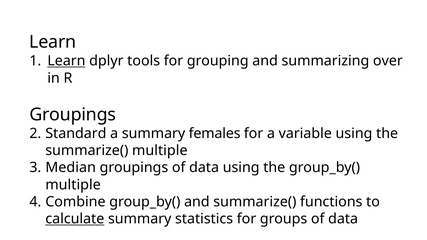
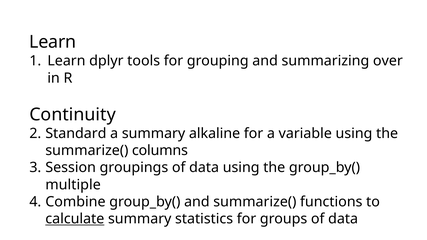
Learn at (66, 61) underline: present -> none
Groupings at (73, 115): Groupings -> Continuity
females: females -> alkaline
summarize( multiple: multiple -> columns
Median: Median -> Session
